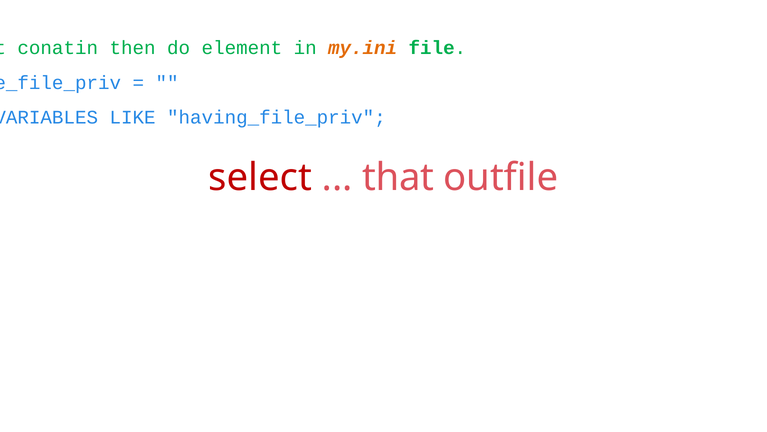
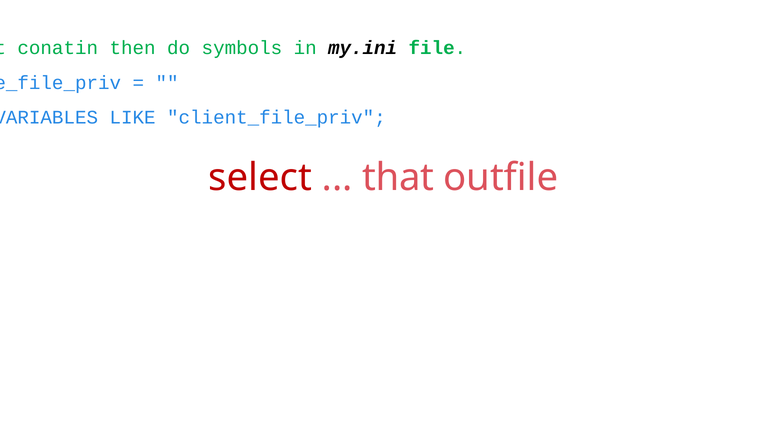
element: element -> symbols
my.ini colour: orange -> black
having_file_priv: having_file_priv -> client_file_priv
